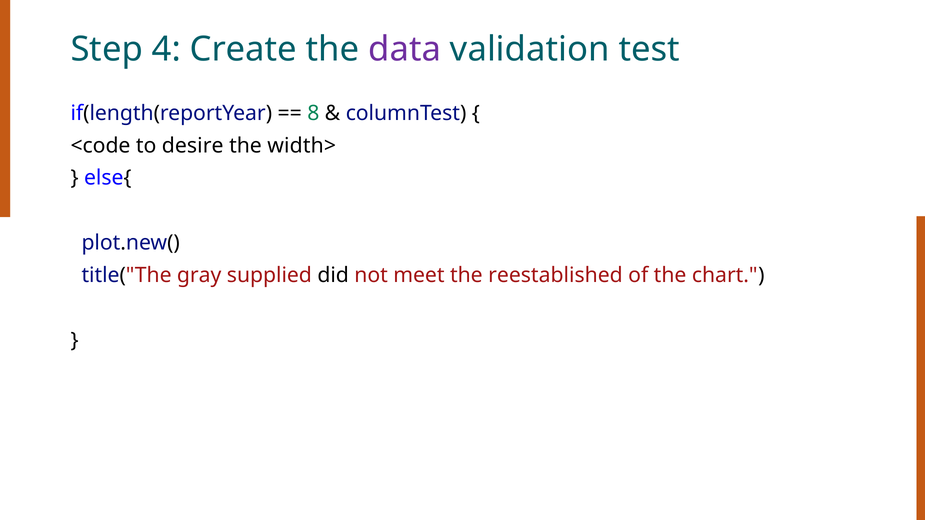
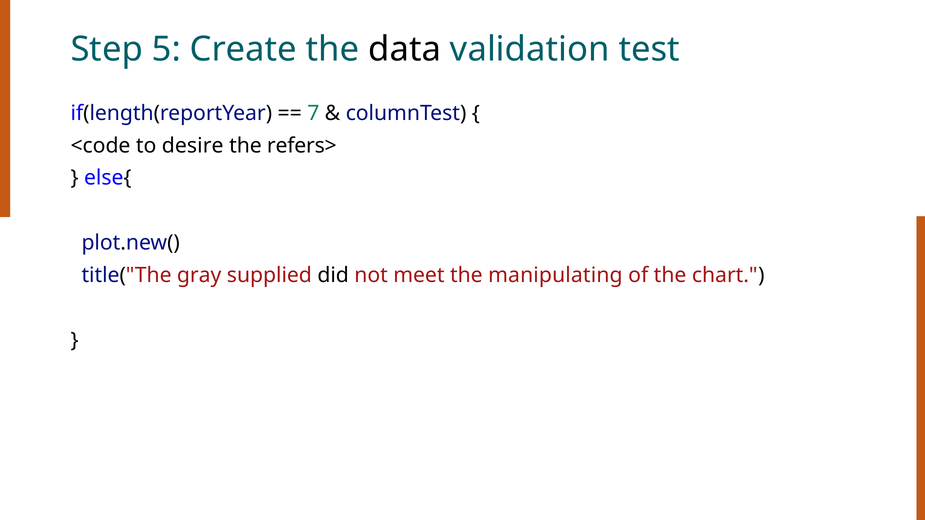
4: 4 -> 5
data colour: purple -> black
8: 8 -> 7
width>: width> -> refers>
reestablished: reestablished -> manipulating
